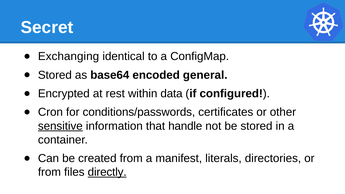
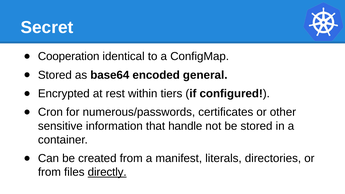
Exchanging: Exchanging -> Cooperation
data: data -> tiers
conditions/passwords: conditions/passwords -> numerous/passwords
sensitive underline: present -> none
